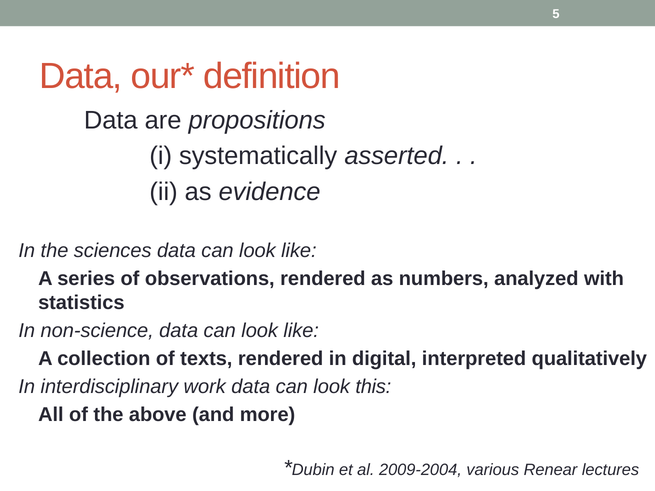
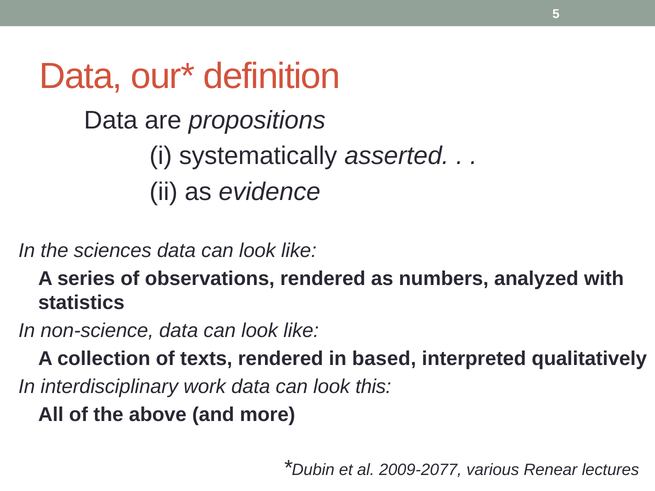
digital: digital -> based
2009-2004: 2009-2004 -> 2009-2077
